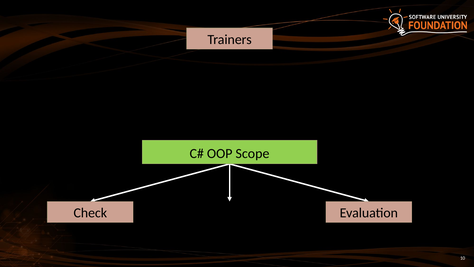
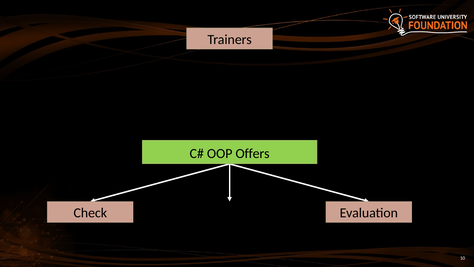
Scope: Scope -> Offers
